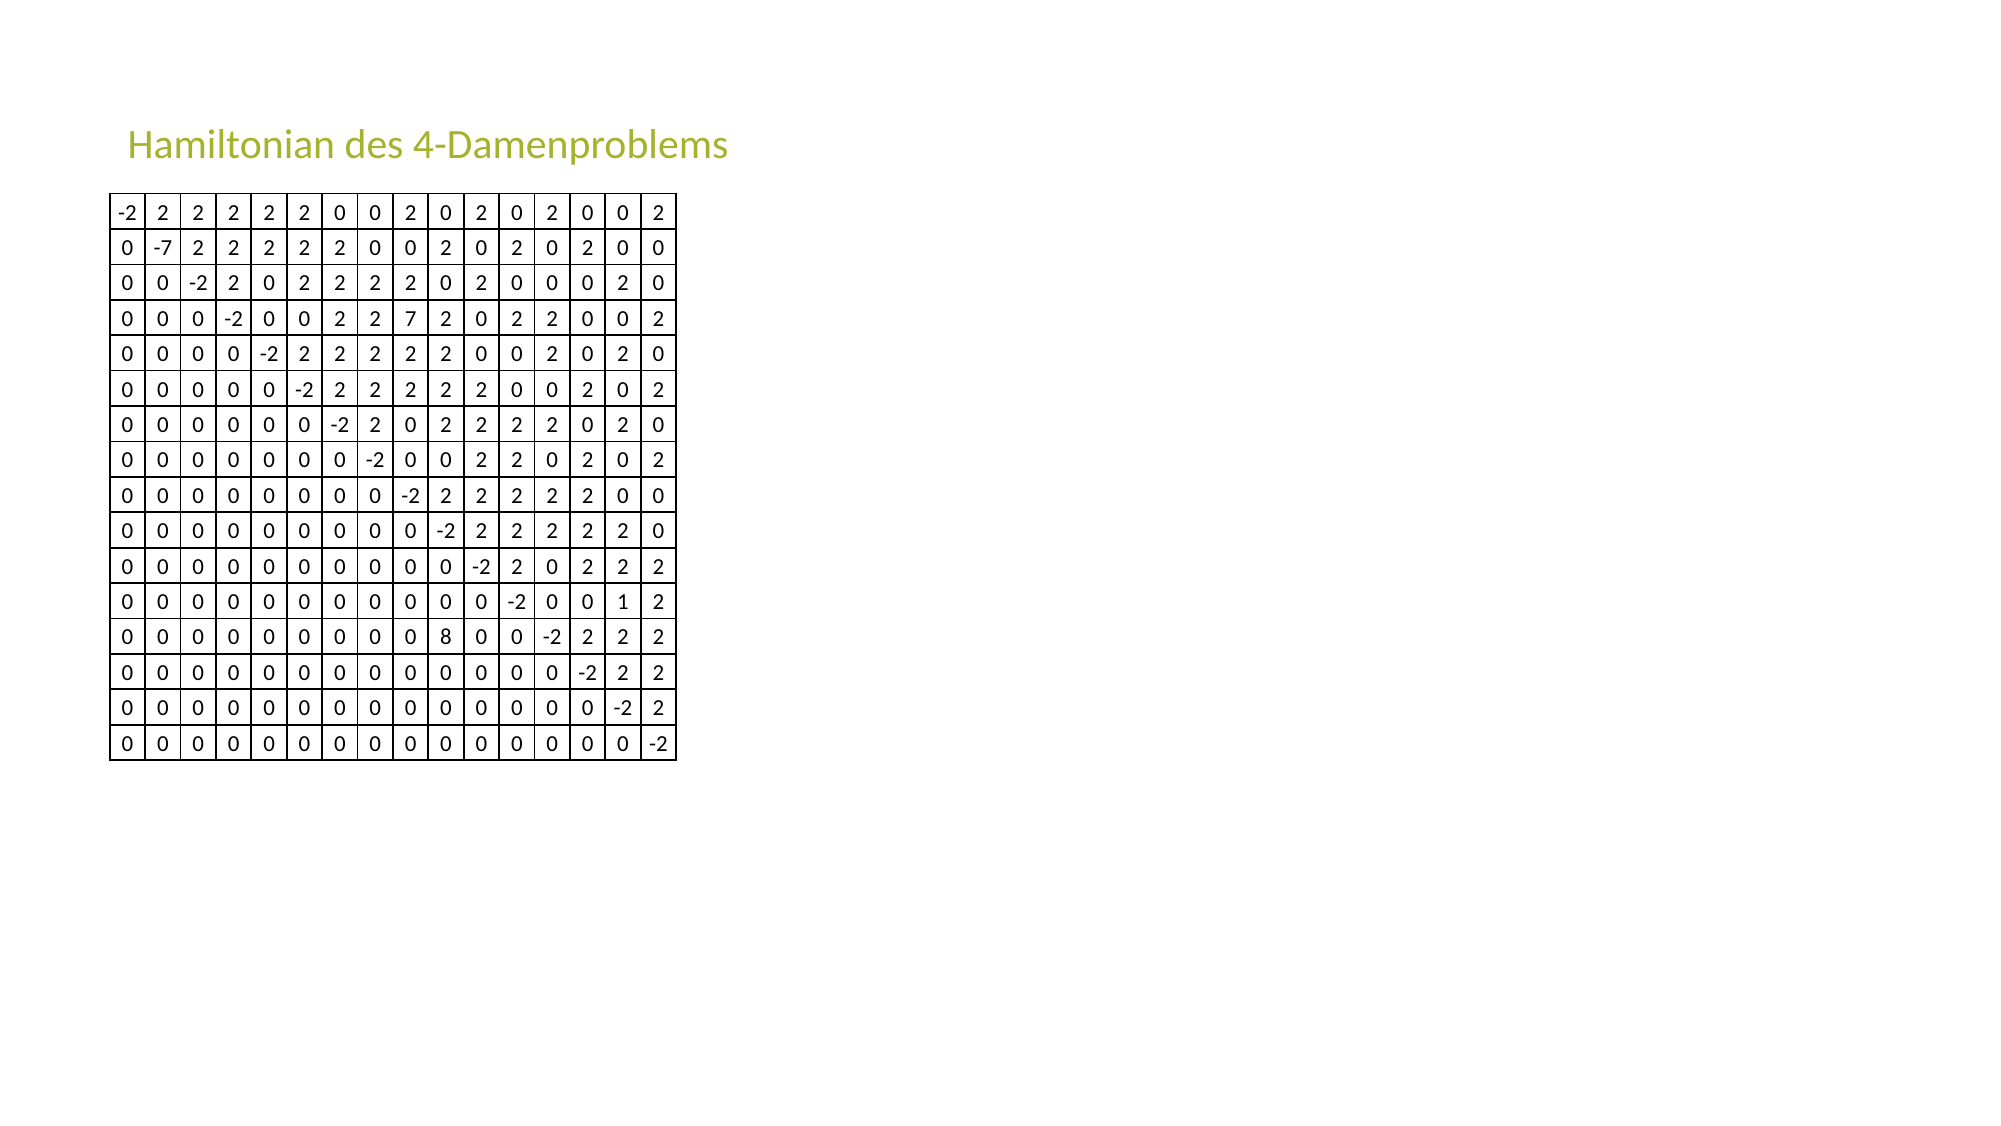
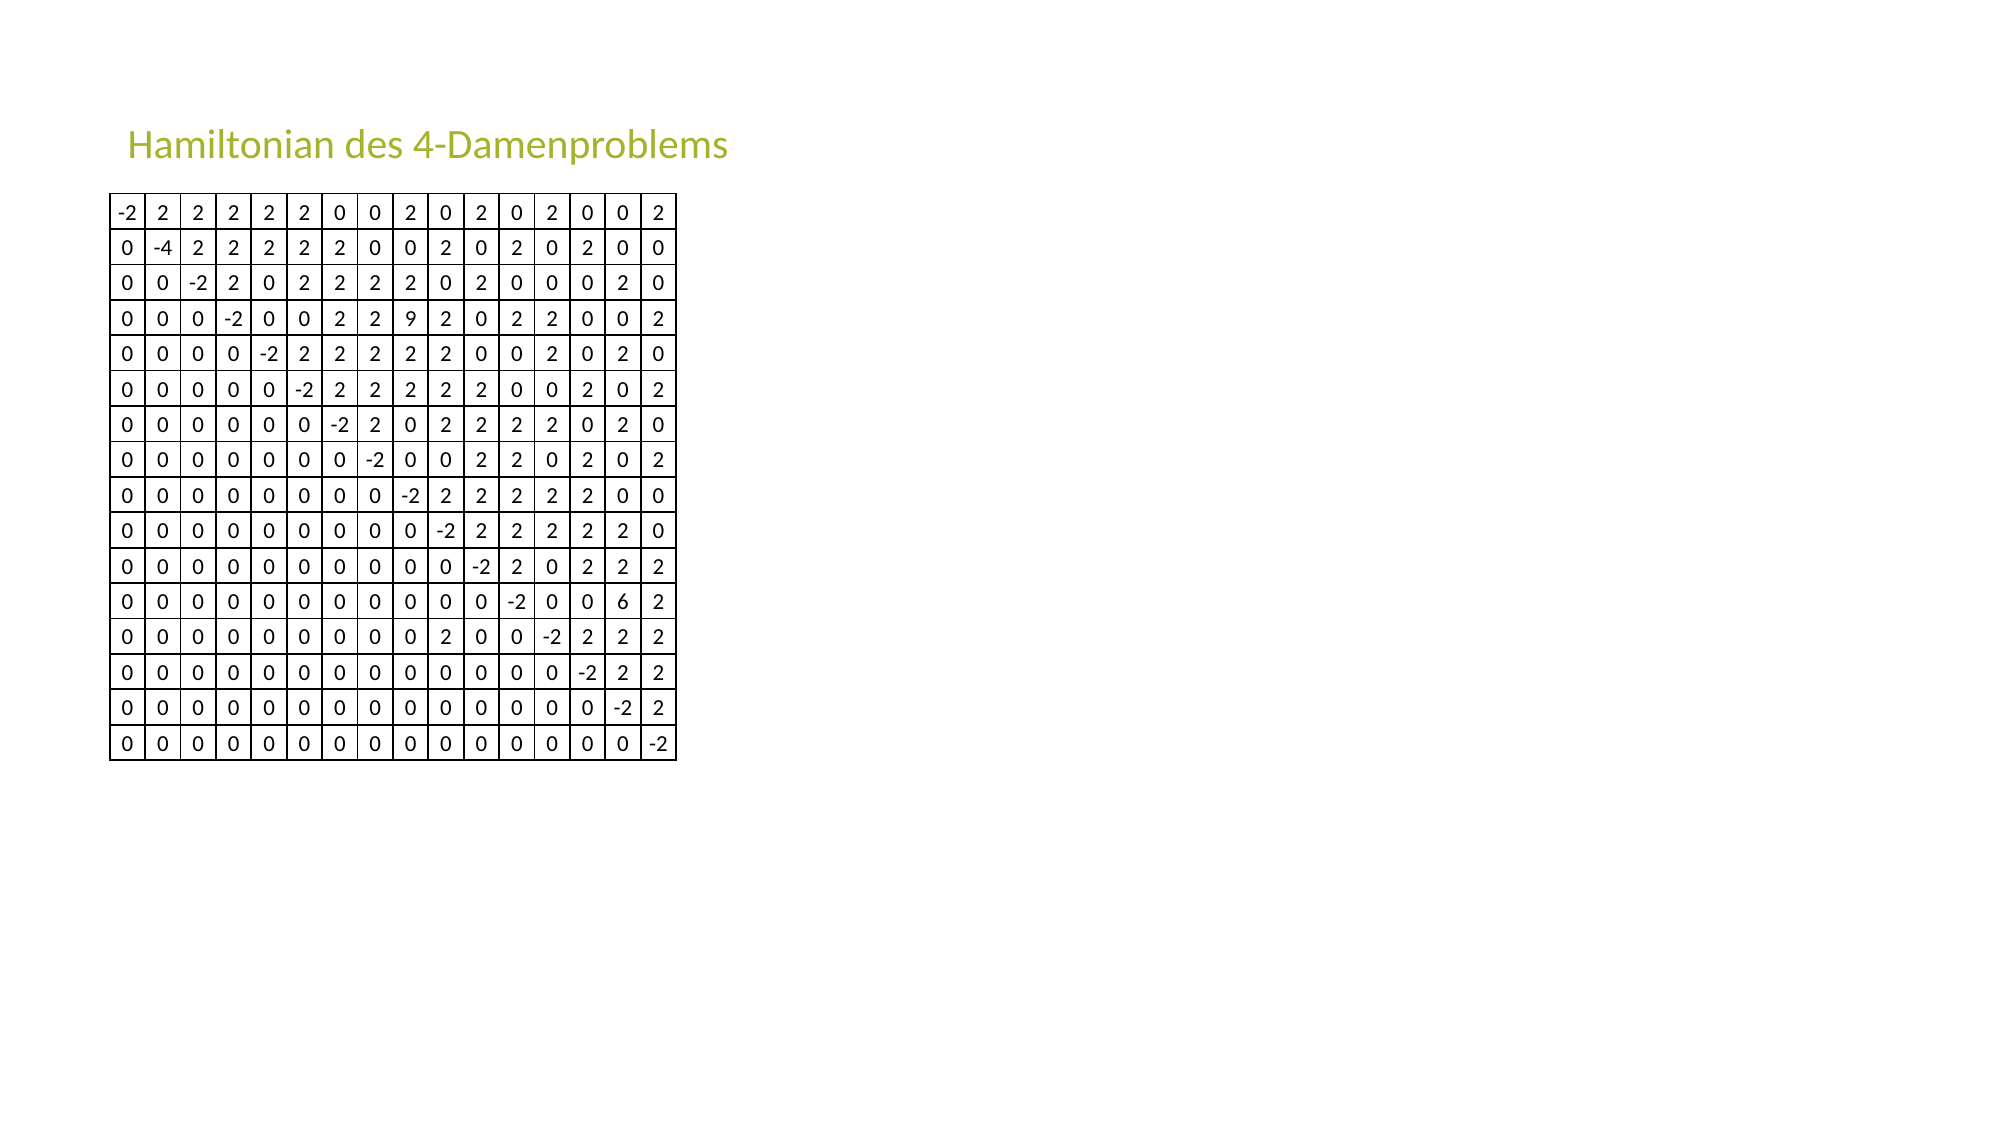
-7: -7 -> -4
7: 7 -> 9
1: 1 -> 6
8 at (446, 637): 8 -> 2
